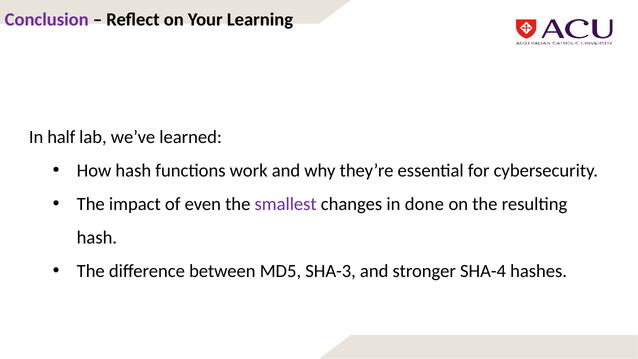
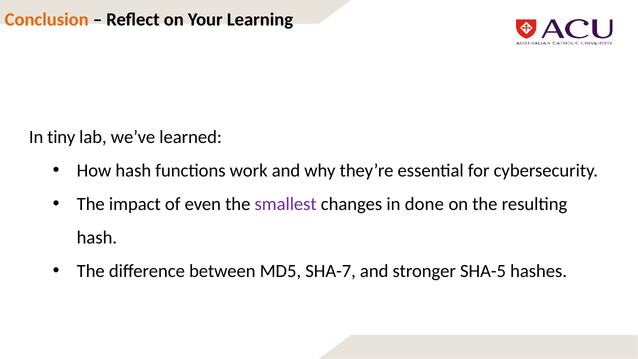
Conclusion colour: purple -> orange
half: half -> tiny
SHA-3: SHA-3 -> SHA-7
SHA-4: SHA-4 -> SHA-5
